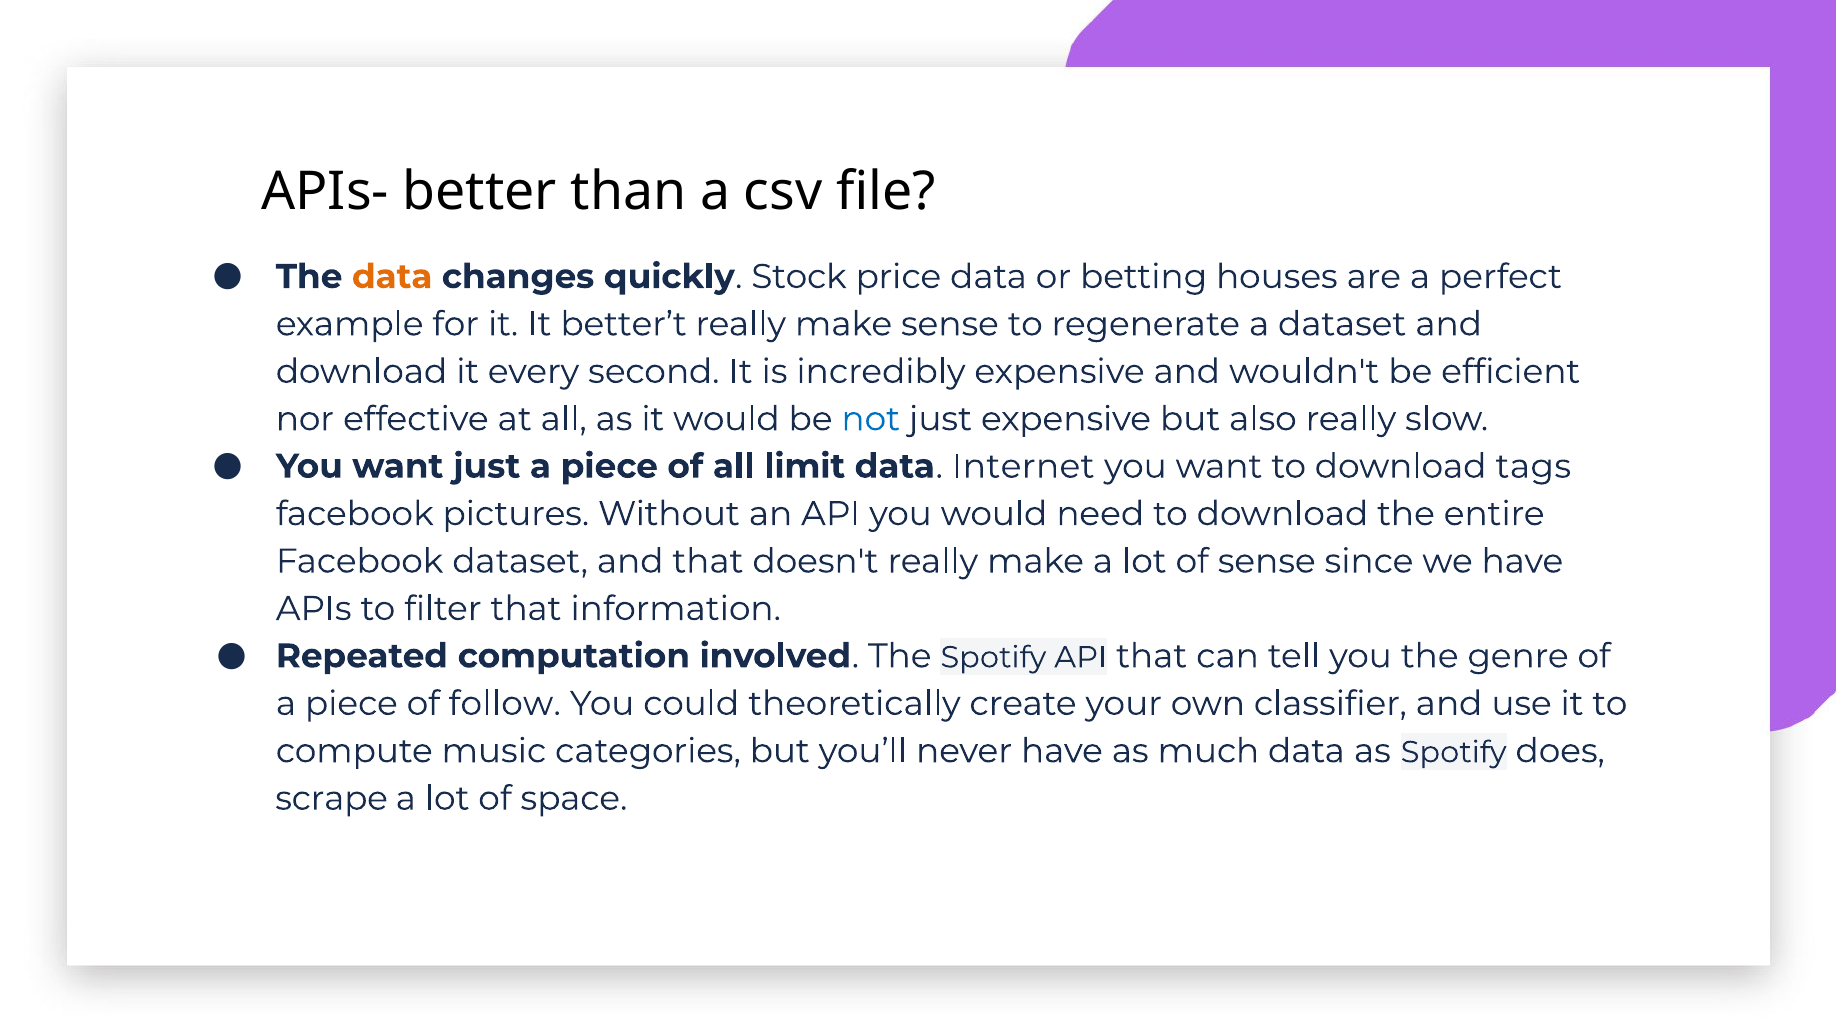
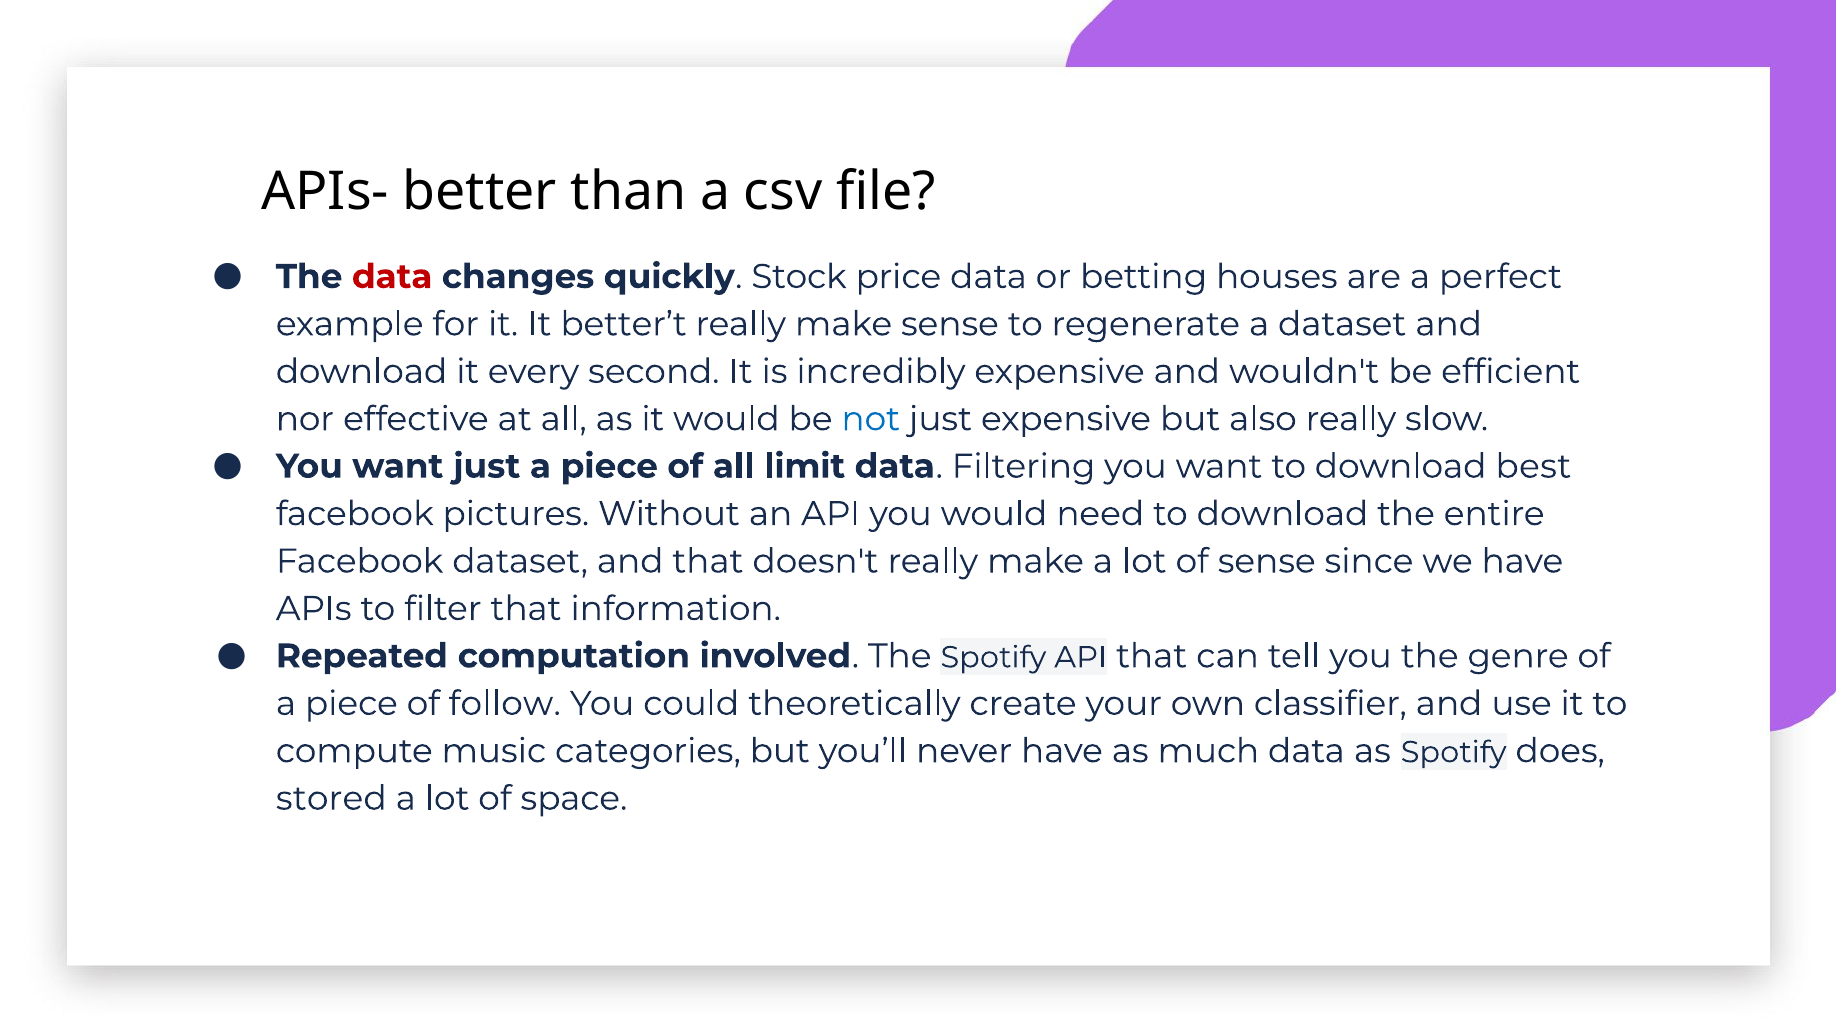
data at (392, 277) colour: orange -> red
Internet: Internet -> Filtering
tags: tags -> best
scrape: scrape -> stored
